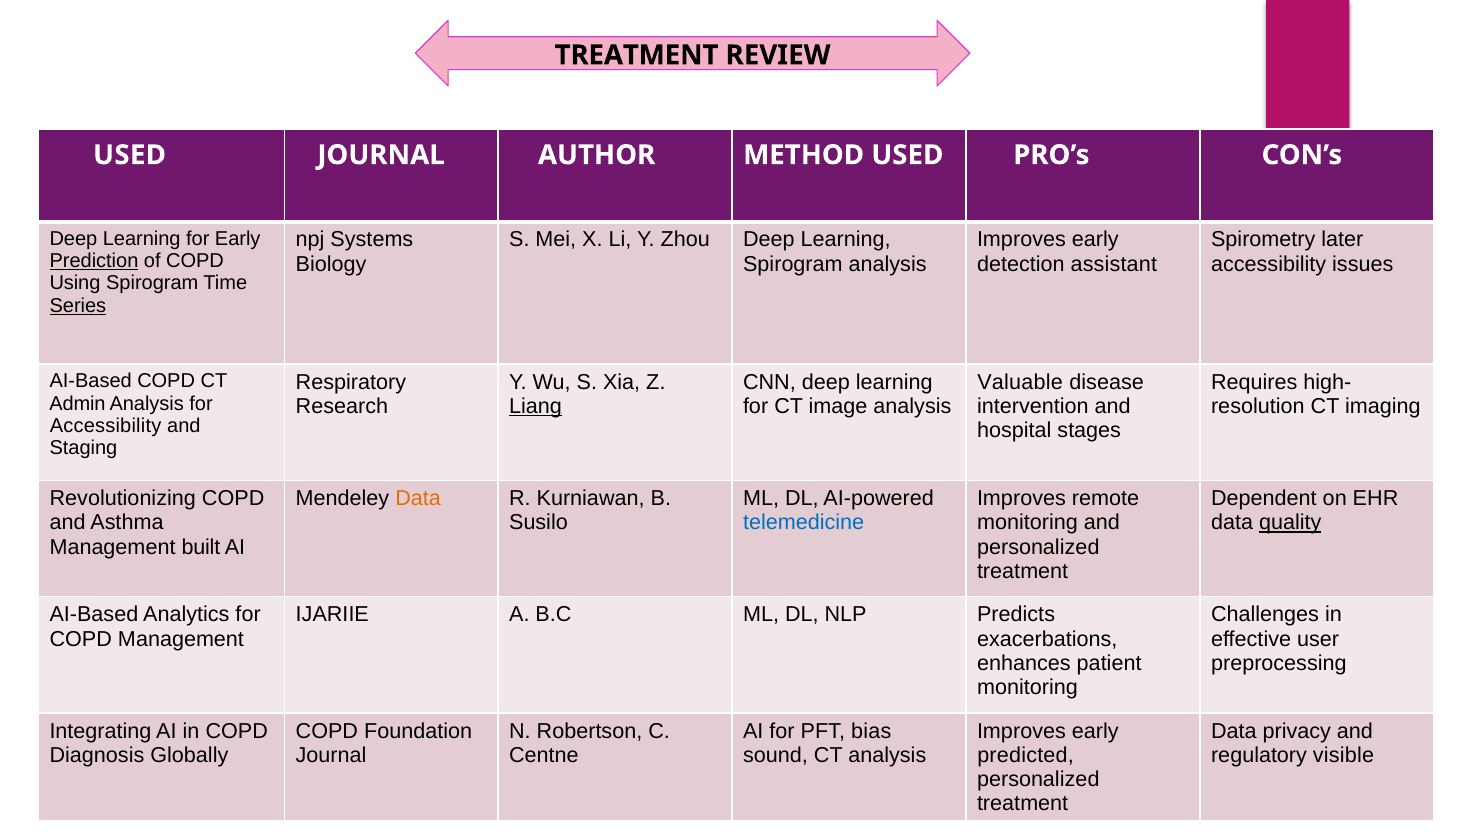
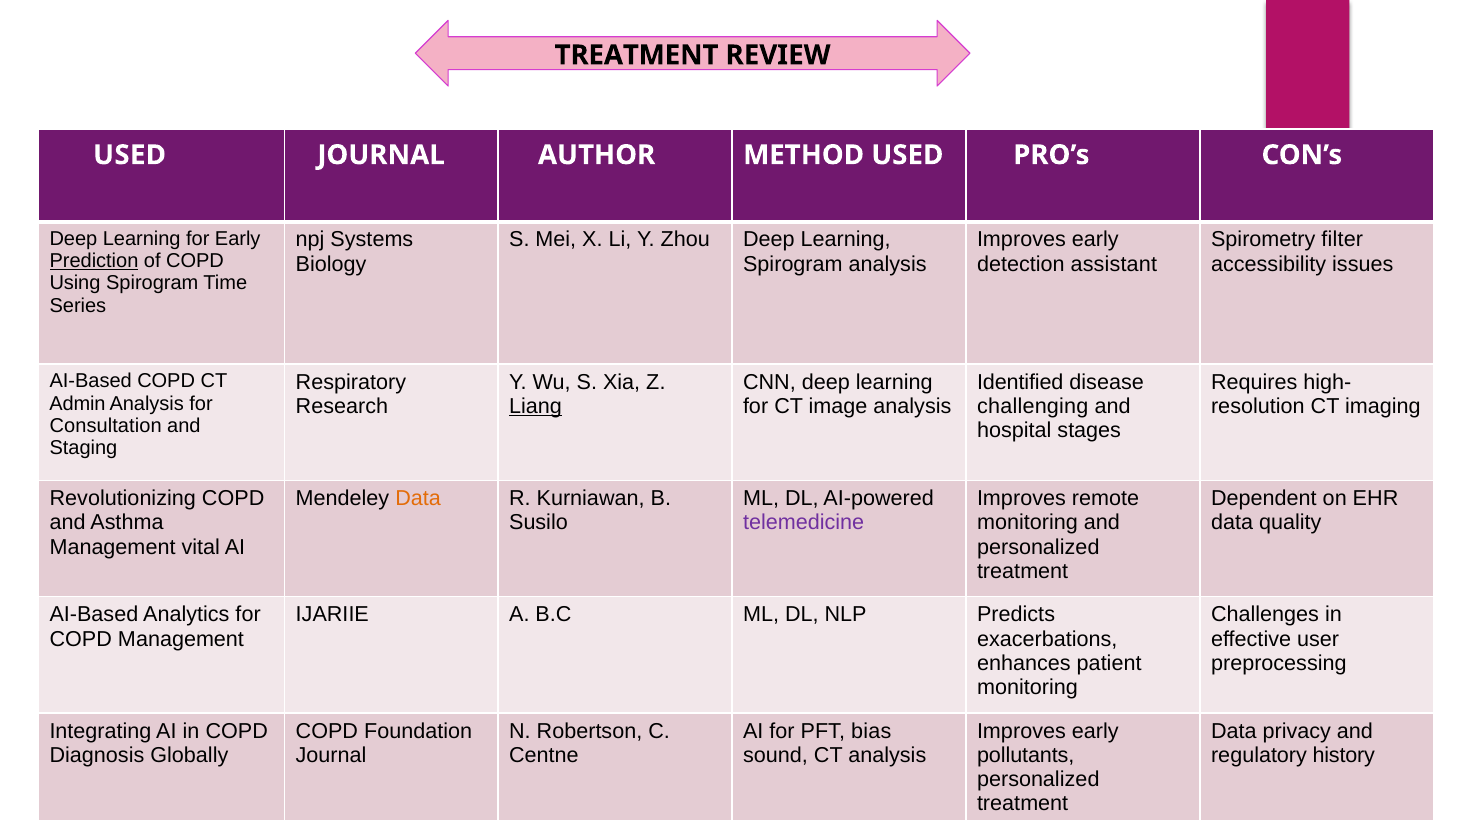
later: later -> filter
Series underline: present -> none
Valuable: Valuable -> Identified
intervention: intervention -> challenging
Accessibility at (106, 426): Accessibility -> Consultation
telemedicine colour: blue -> purple
quality underline: present -> none
built: built -> vital
predicted: predicted -> pollutants
visible: visible -> history
